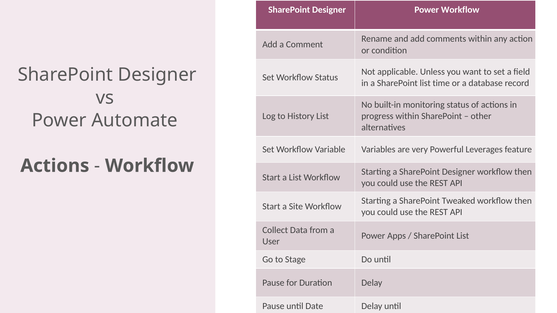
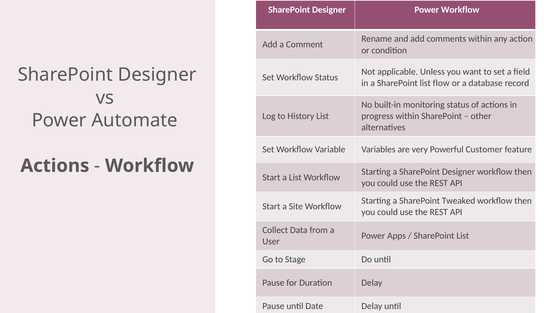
time: time -> flow
Leverages: Leverages -> Customer
